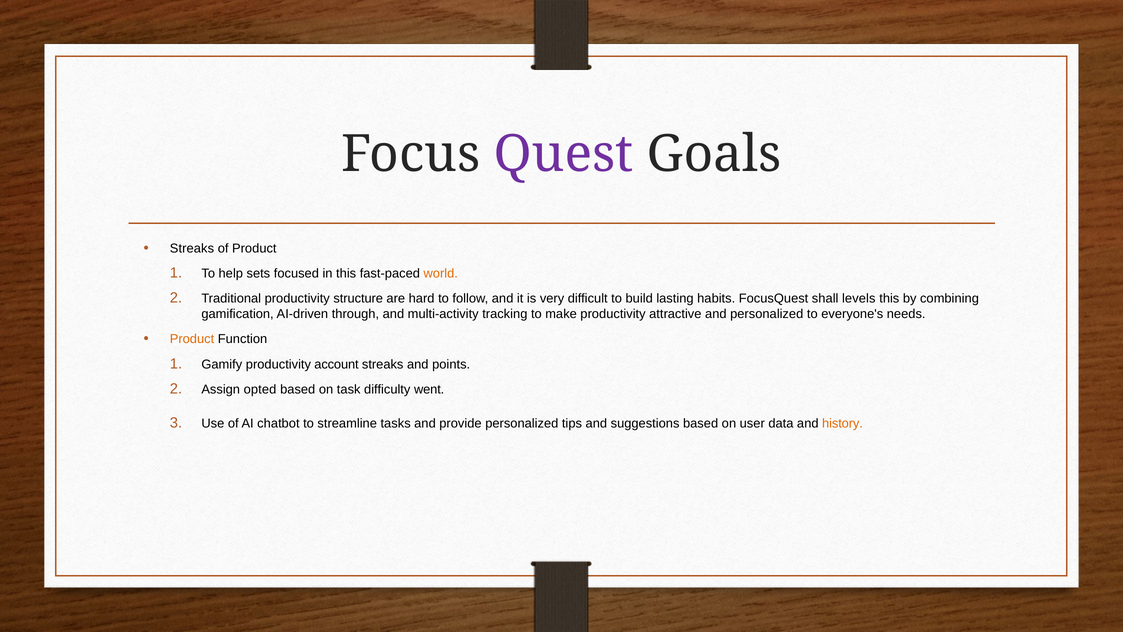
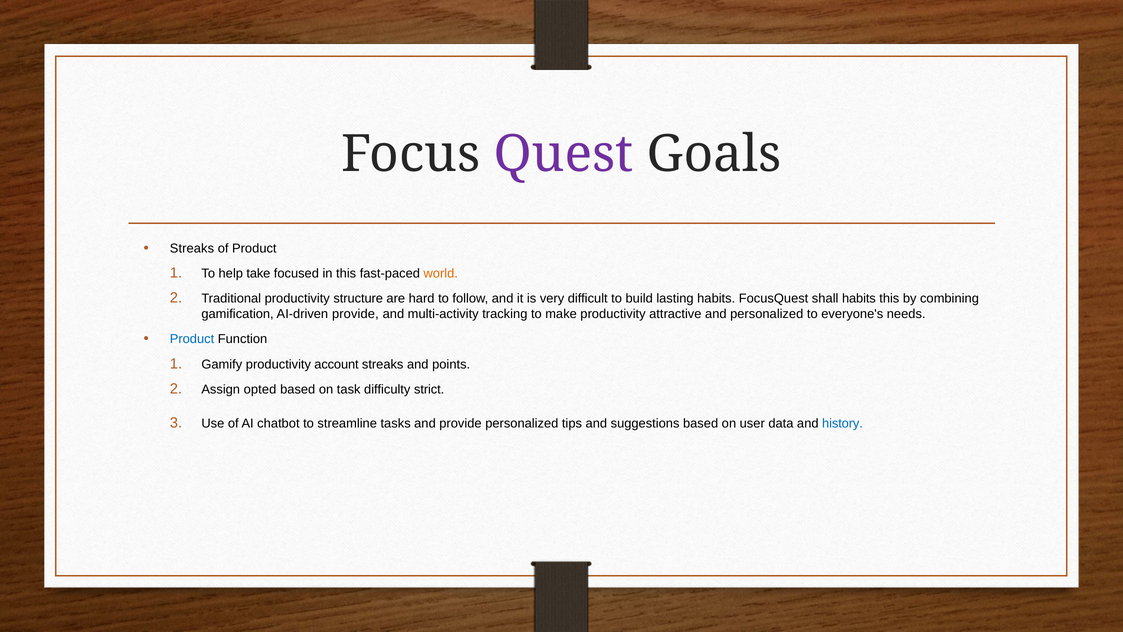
sets: sets -> take
shall levels: levels -> habits
AI-driven through: through -> provide
Product at (192, 339) colour: orange -> blue
went: went -> strict
history colour: orange -> blue
